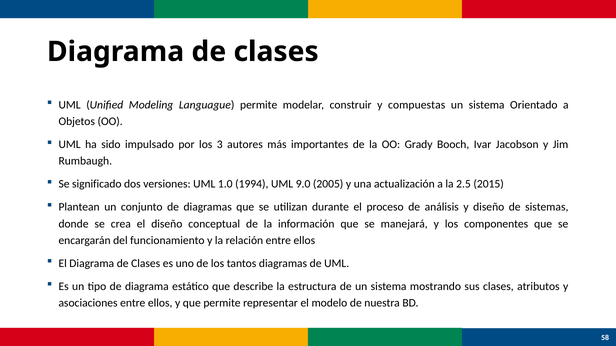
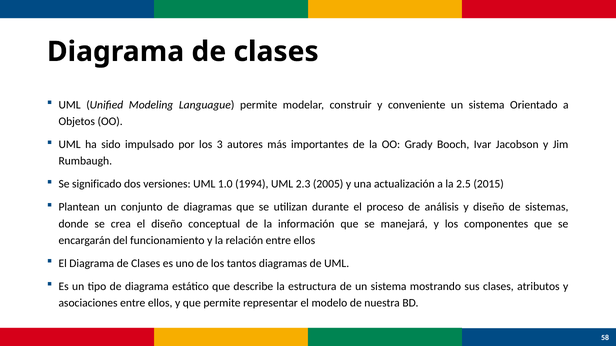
compuestas: compuestas -> conveniente
9.0: 9.0 -> 2.3
